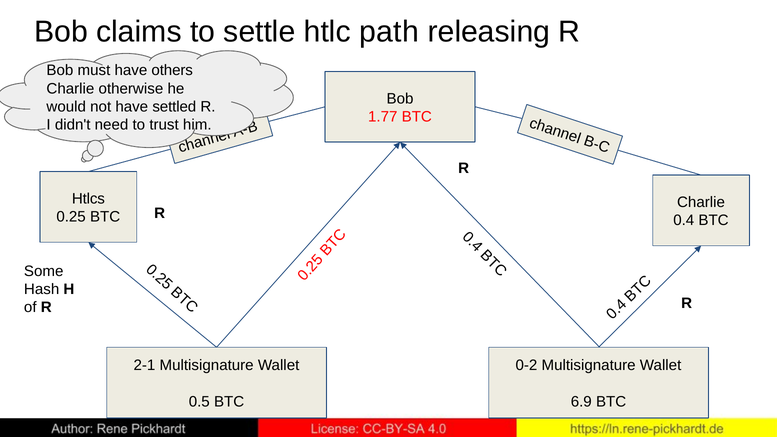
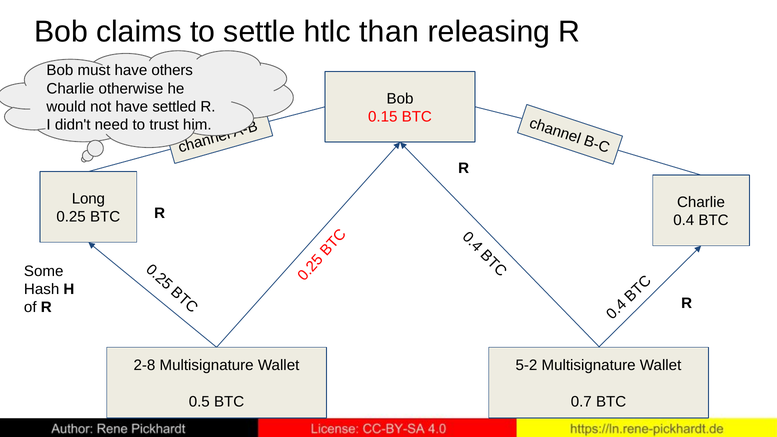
path: path -> than
1.77: 1.77 -> 0.15
Htlcs: Htlcs -> Long
2-1: 2-1 -> 2-8
0-2: 0-2 -> 5-2
6.9: 6.9 -> 0.7
